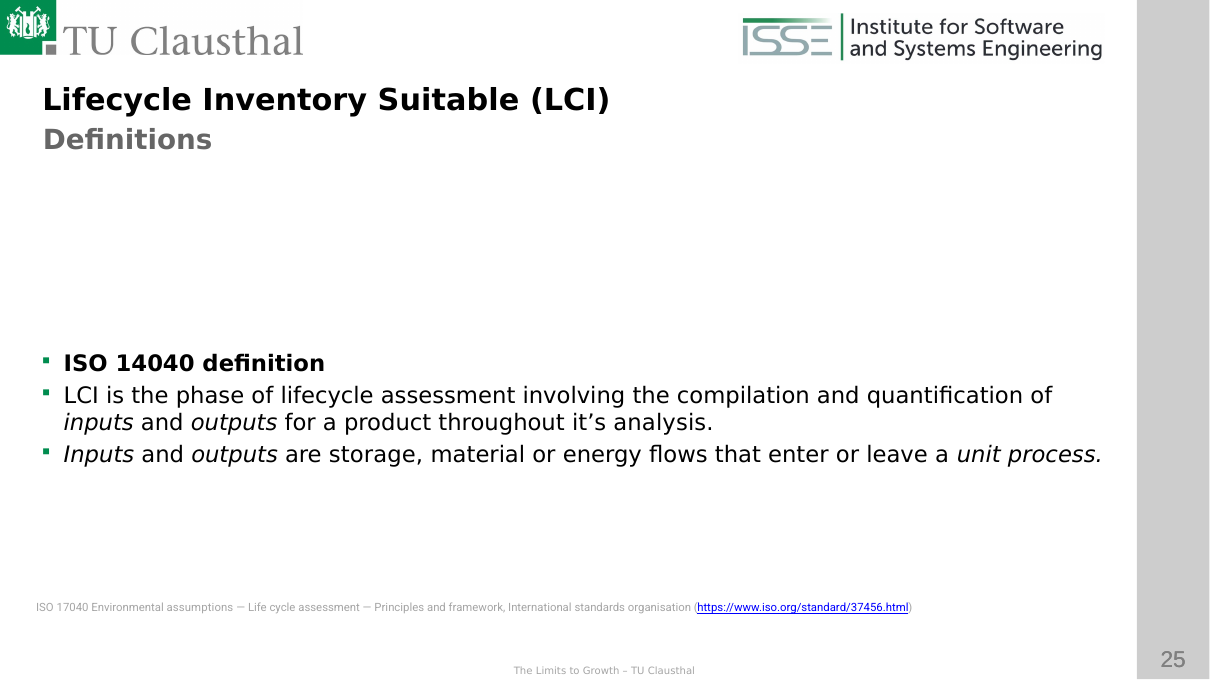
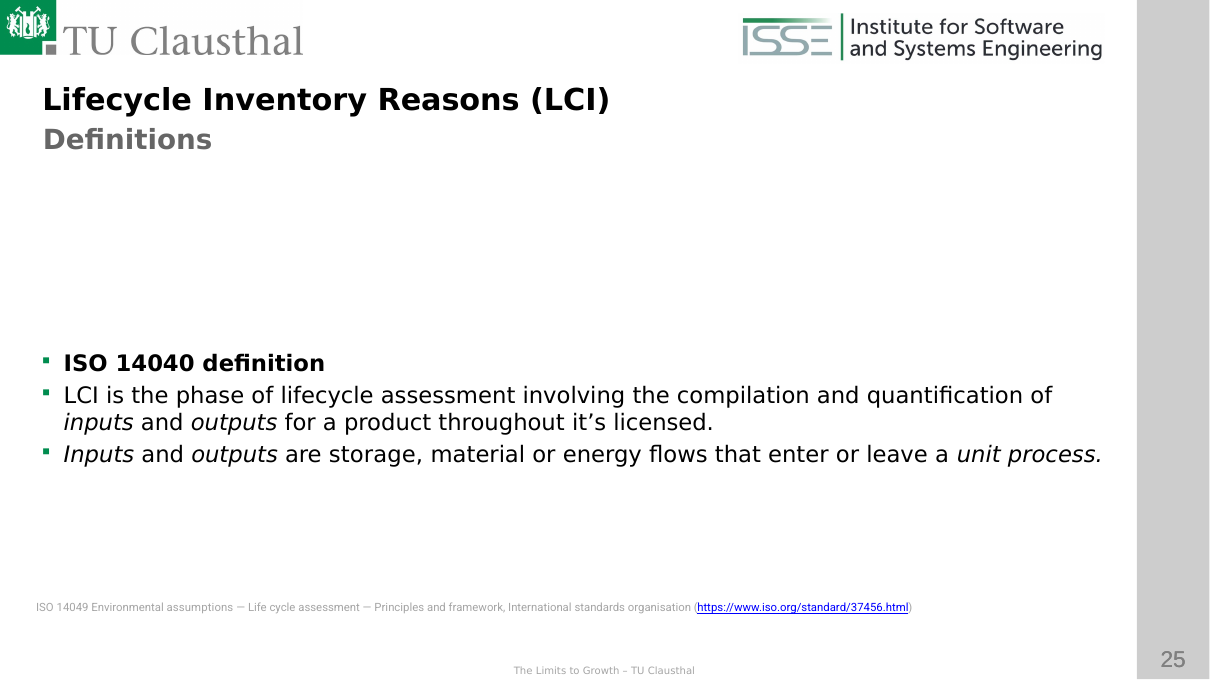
Suitable: Suitable -> Reasons
analysis: analysis -> licensed
17040: 17040 -> 14049
